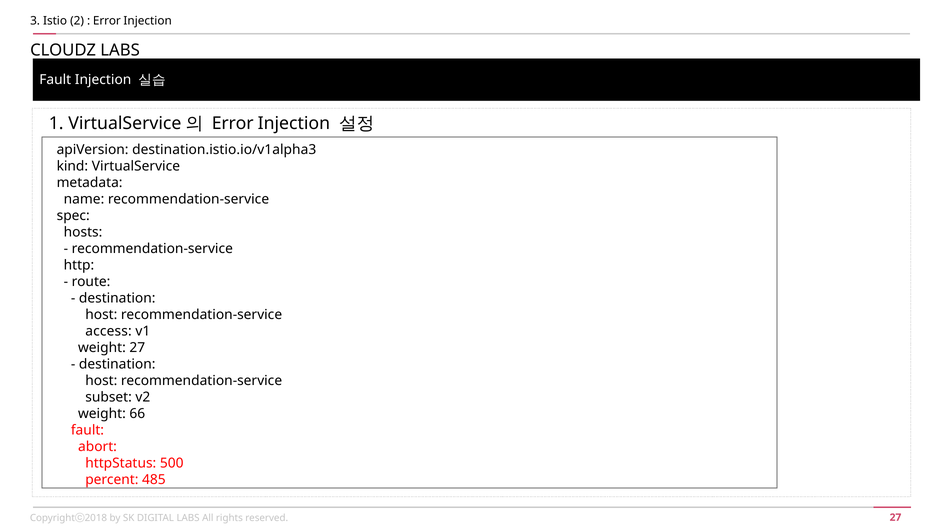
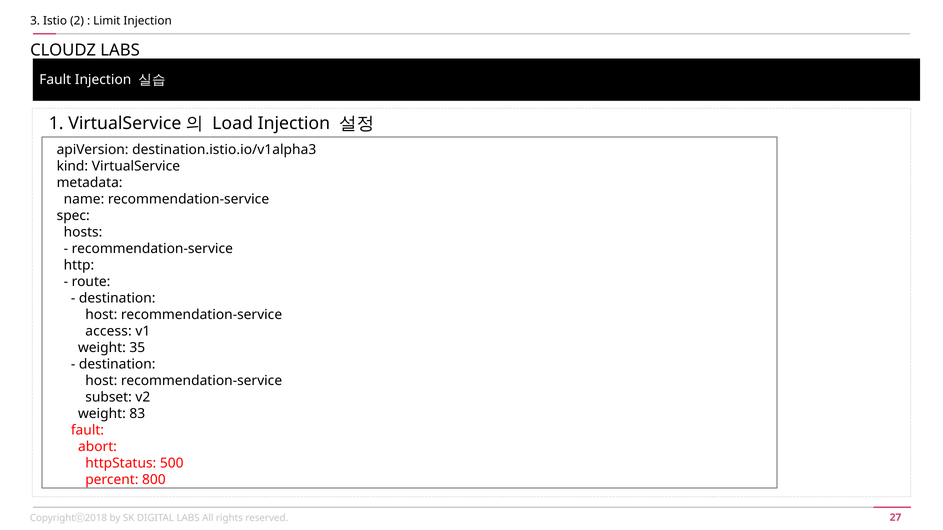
Error at (107, 21): Error -> Limit
Error at (233, 124): Error -> Load
weight 27: 27 -> 35
66: 66 -> 83
485: 485 -> 800
